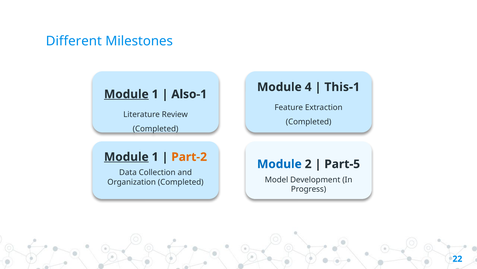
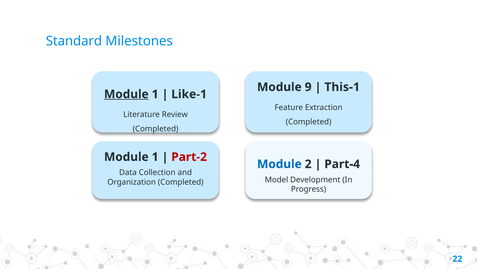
Different: Different -> Standard
4: 4 -> 9
Also-1: Also-1 -> Like-1
Module at (126, 157) underline: present -> none
Part-2 colour: orange -> red
Part-5: Part-5 -> Part-4
